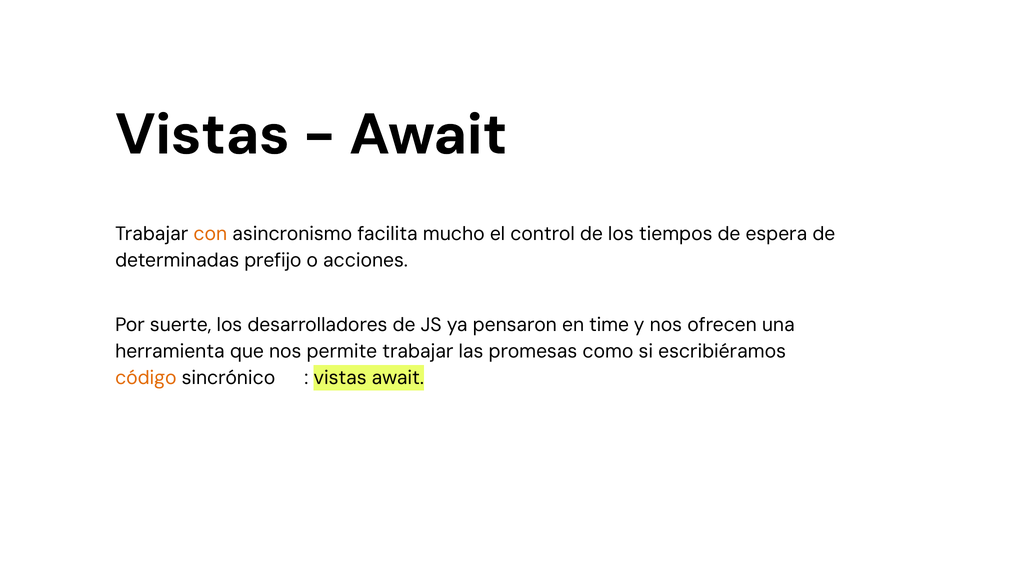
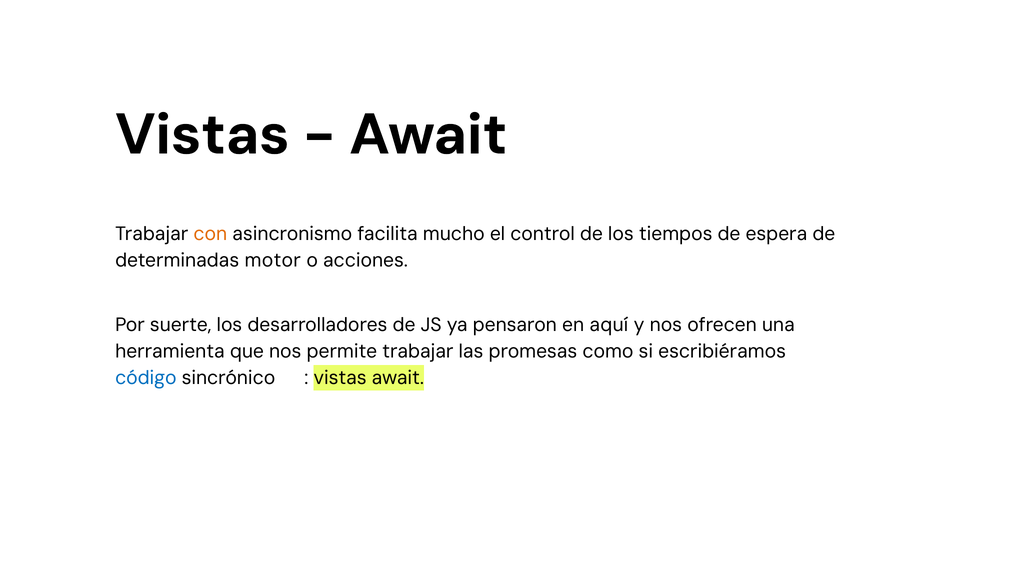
prefijo: prefijo -> motor
time: time -> aquí
código colour: orange -> blue
